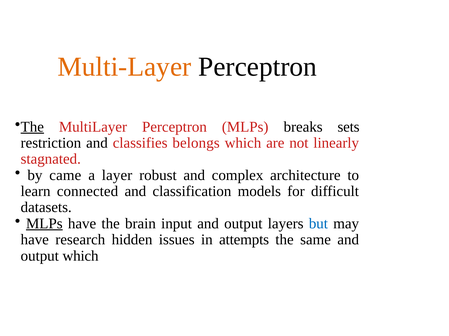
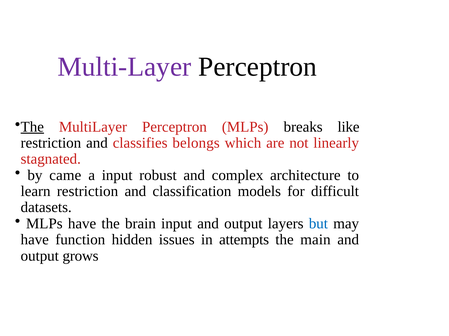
Multi-Layer colour: orange -> purple
sets: sets -> like
a layer: layer -> input
learn connected: connected -> restriction
MLPs at (44, 224) underline: present -> none
research: research -> function
same: same -> main
output which: which -> grows
